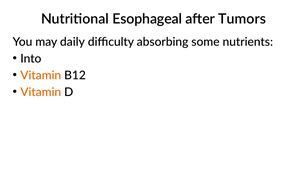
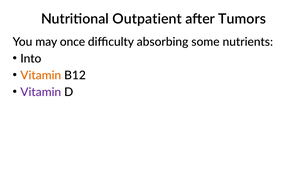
Esophageal: Esophageal -> Outpatient
daily: daily -> once
Vitamin at (41, 92) colour: orange -> purple
